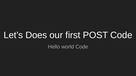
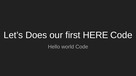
POST: POST -> HERE
